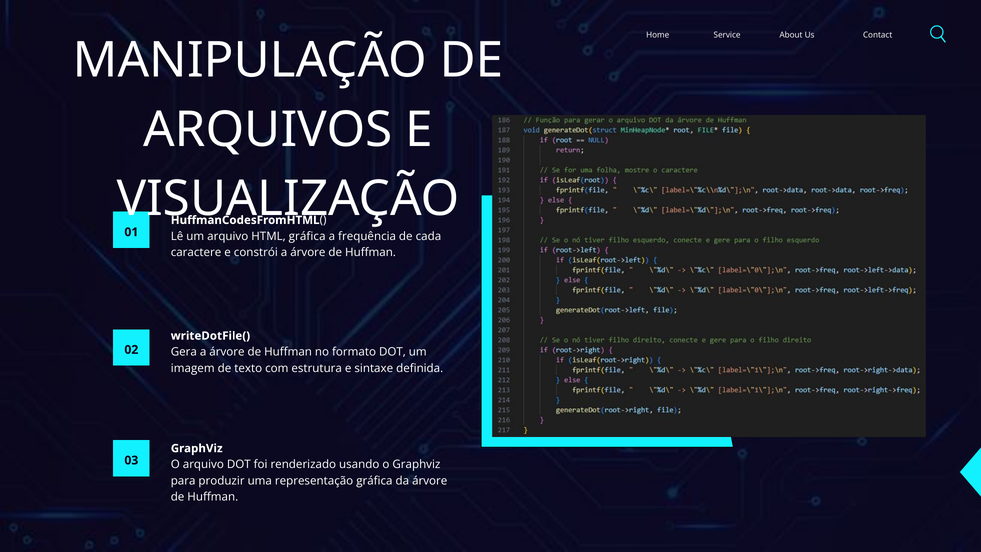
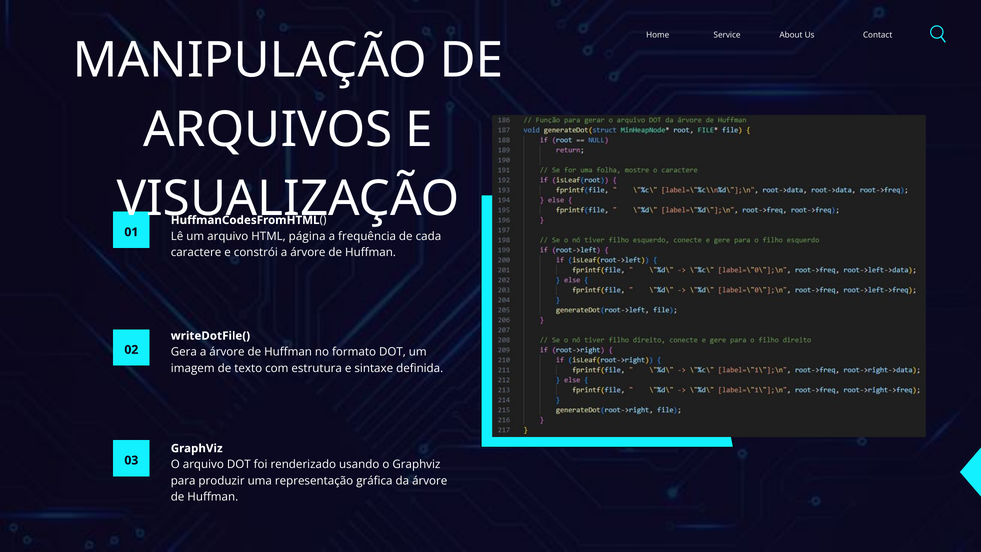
HTML gráfica: gráfica -> página
